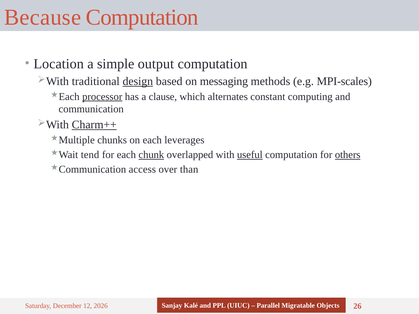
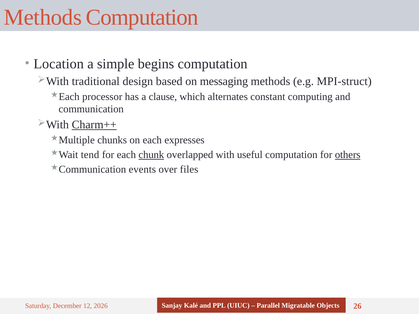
Because at (43, 17): Because -> Methods
output: output -> begins
design underline: present -> none
MPI-scales: MPI-scales -> MPI-struct
processor underline: present -> none
leverages: leverages -> expresses
useful underline: present -> none
access: access -> events
than: than -> files
